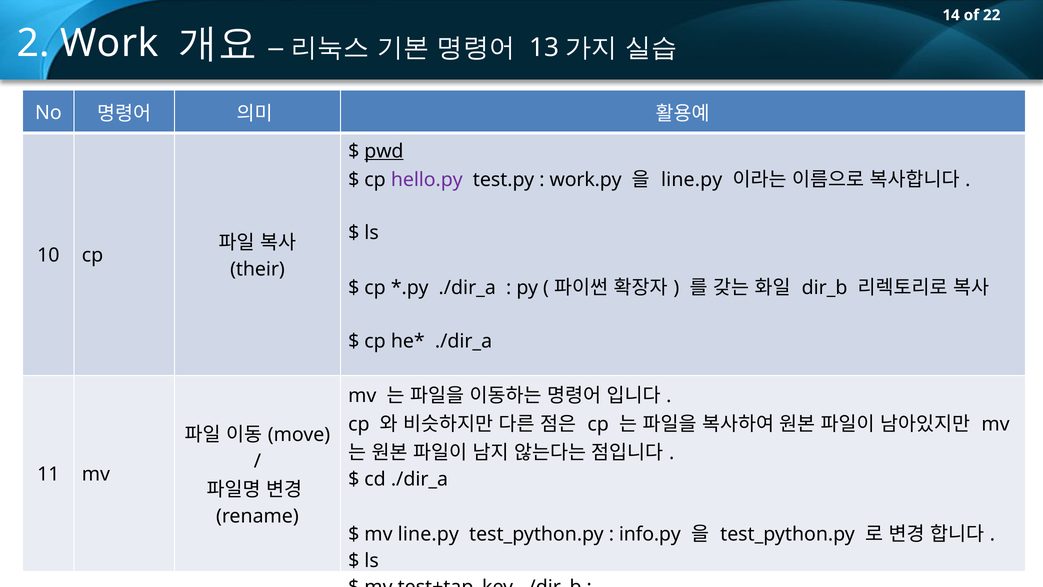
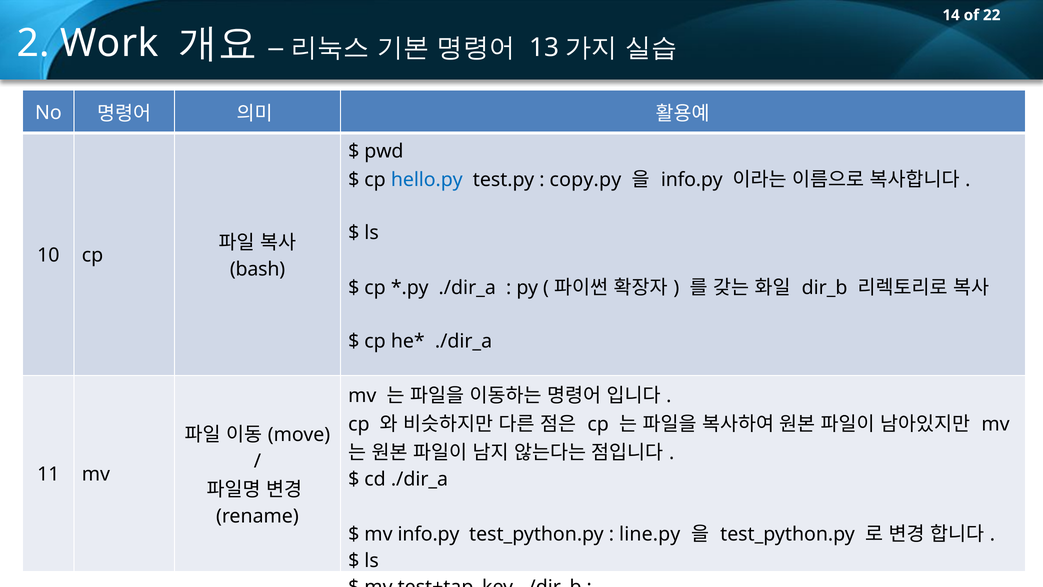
pwd underline: present -> none
hello.py colour: purple -> blue
work.py: work.py -> copy.py
line.py at (692, 180): line.py -> info.py
their: their -> bash
mv line.py: line.py -> info.py
info.py: info.py -> line.py
